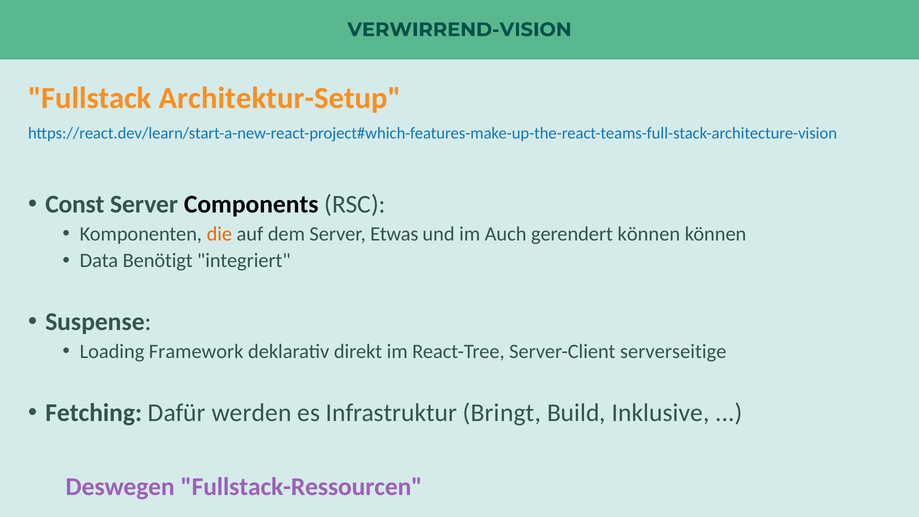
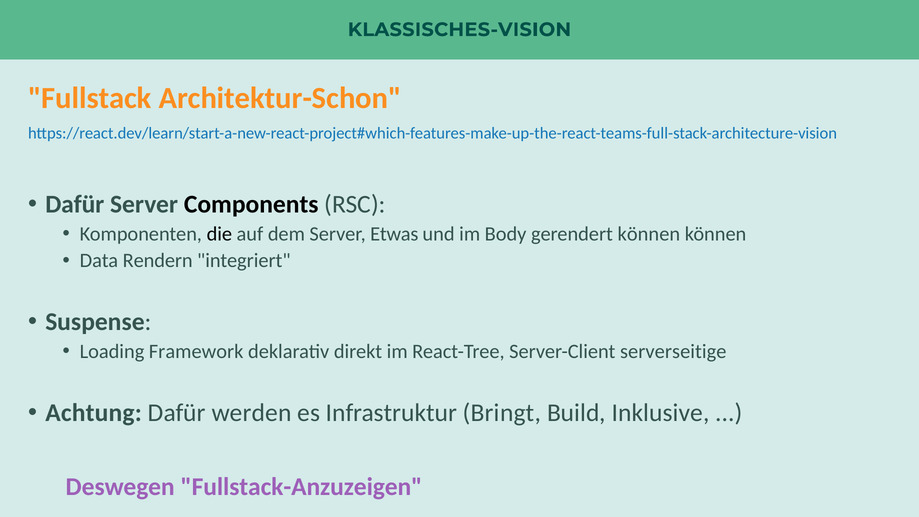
VERWIRREND-VISION: VERWIRREND-VISION -> KLASSISCHES-VISION
Architektur-Setup: Architektur-Setup -> Architektur-Schon
Const at (75, 204): Const -> Dafür
die colour: orange -> black
Auch: Auch -> Body
Benötigt: Benötigt -> Rendern
Fetching: Fetching -> Achtung
Fullstack-Ressourcen: Fullstack-Ressourcen -> Fullstack-Anzuzeigen
